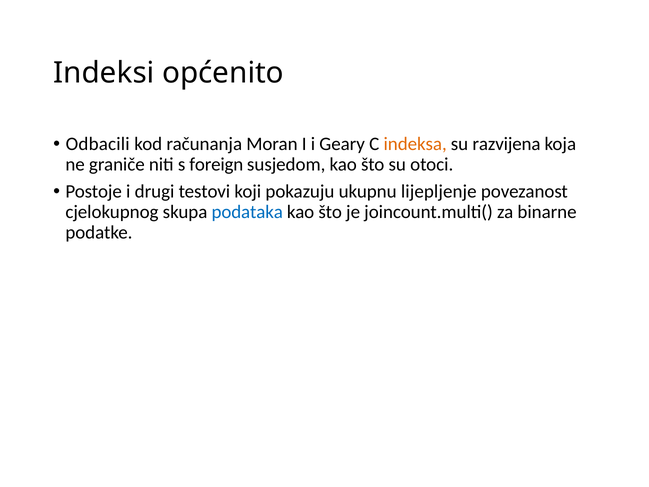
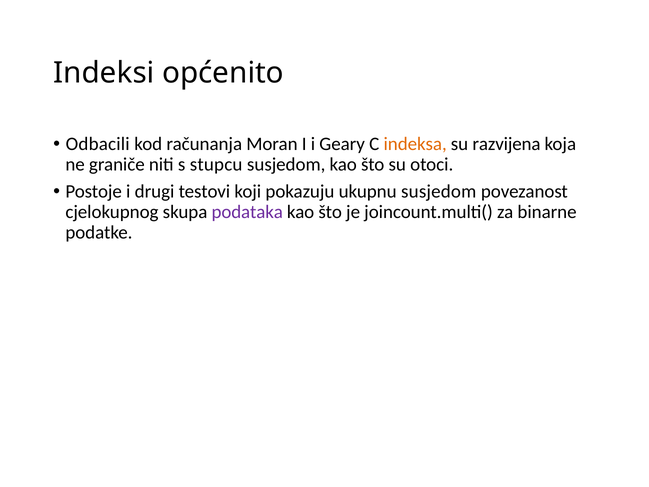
foreign: foreign -> stupcu
ukupnu lijepljenje: lijepljenje -> susjedom
podataka colour: blue -> purple
